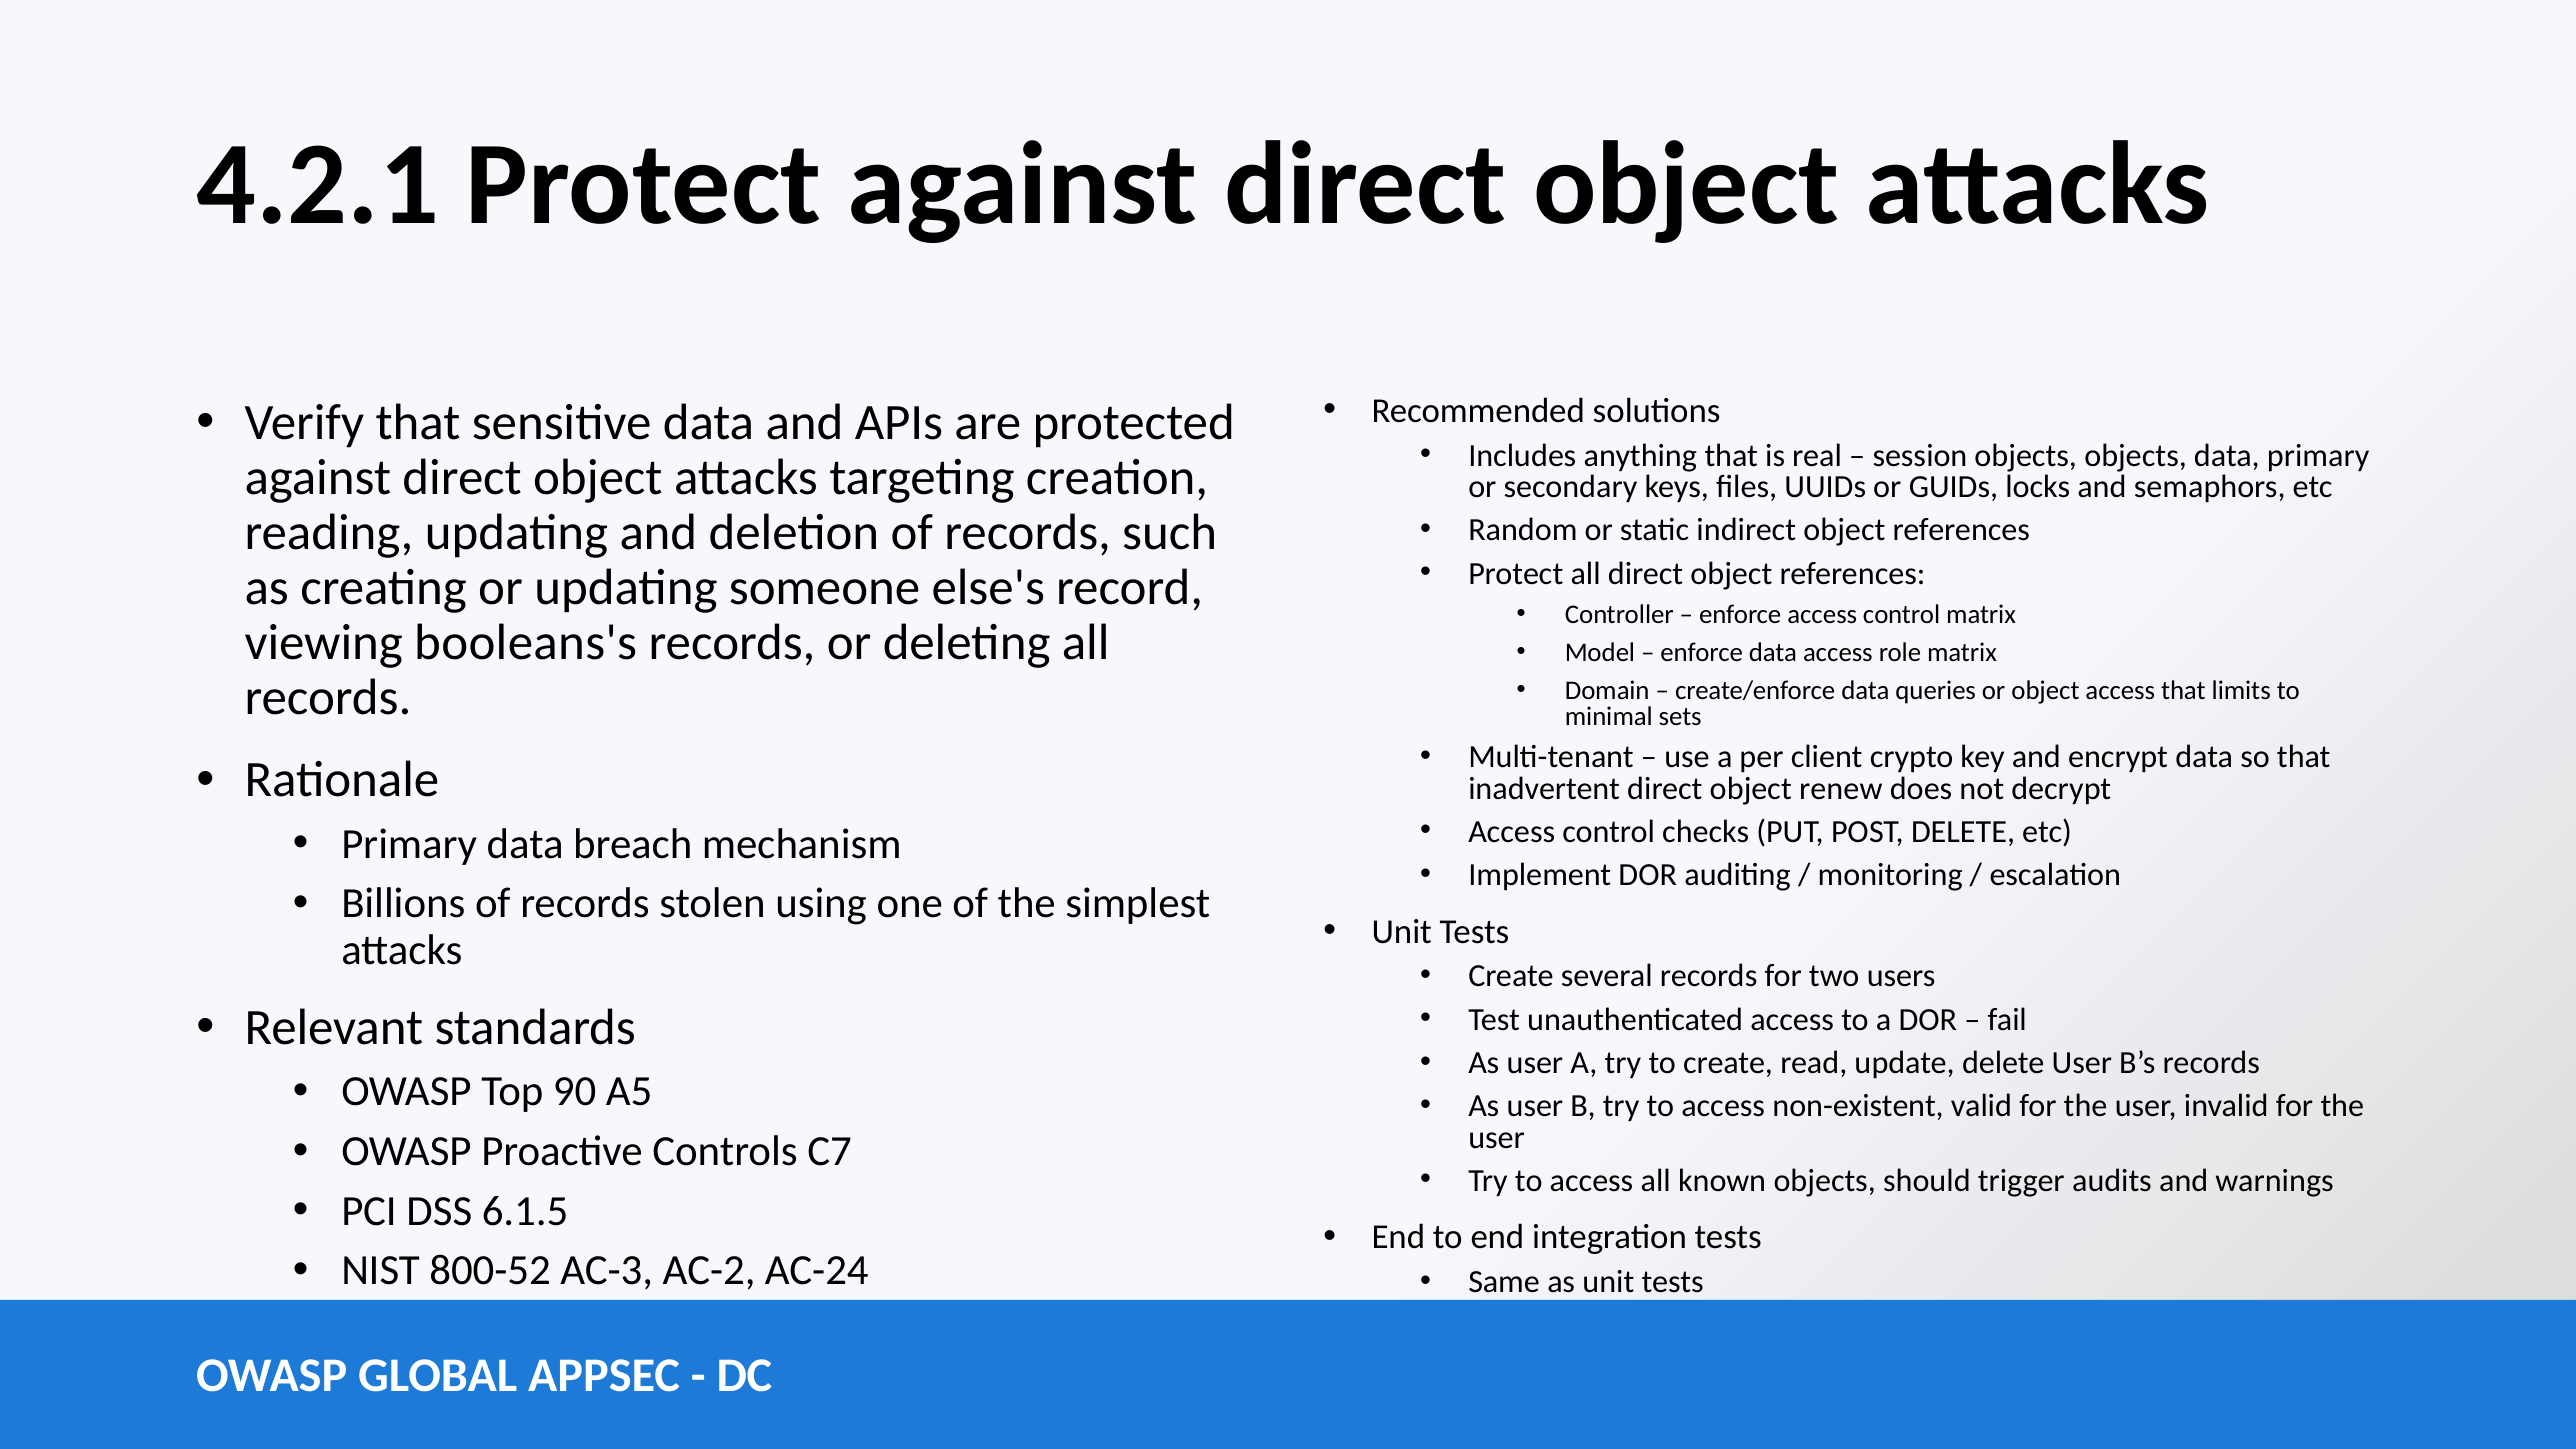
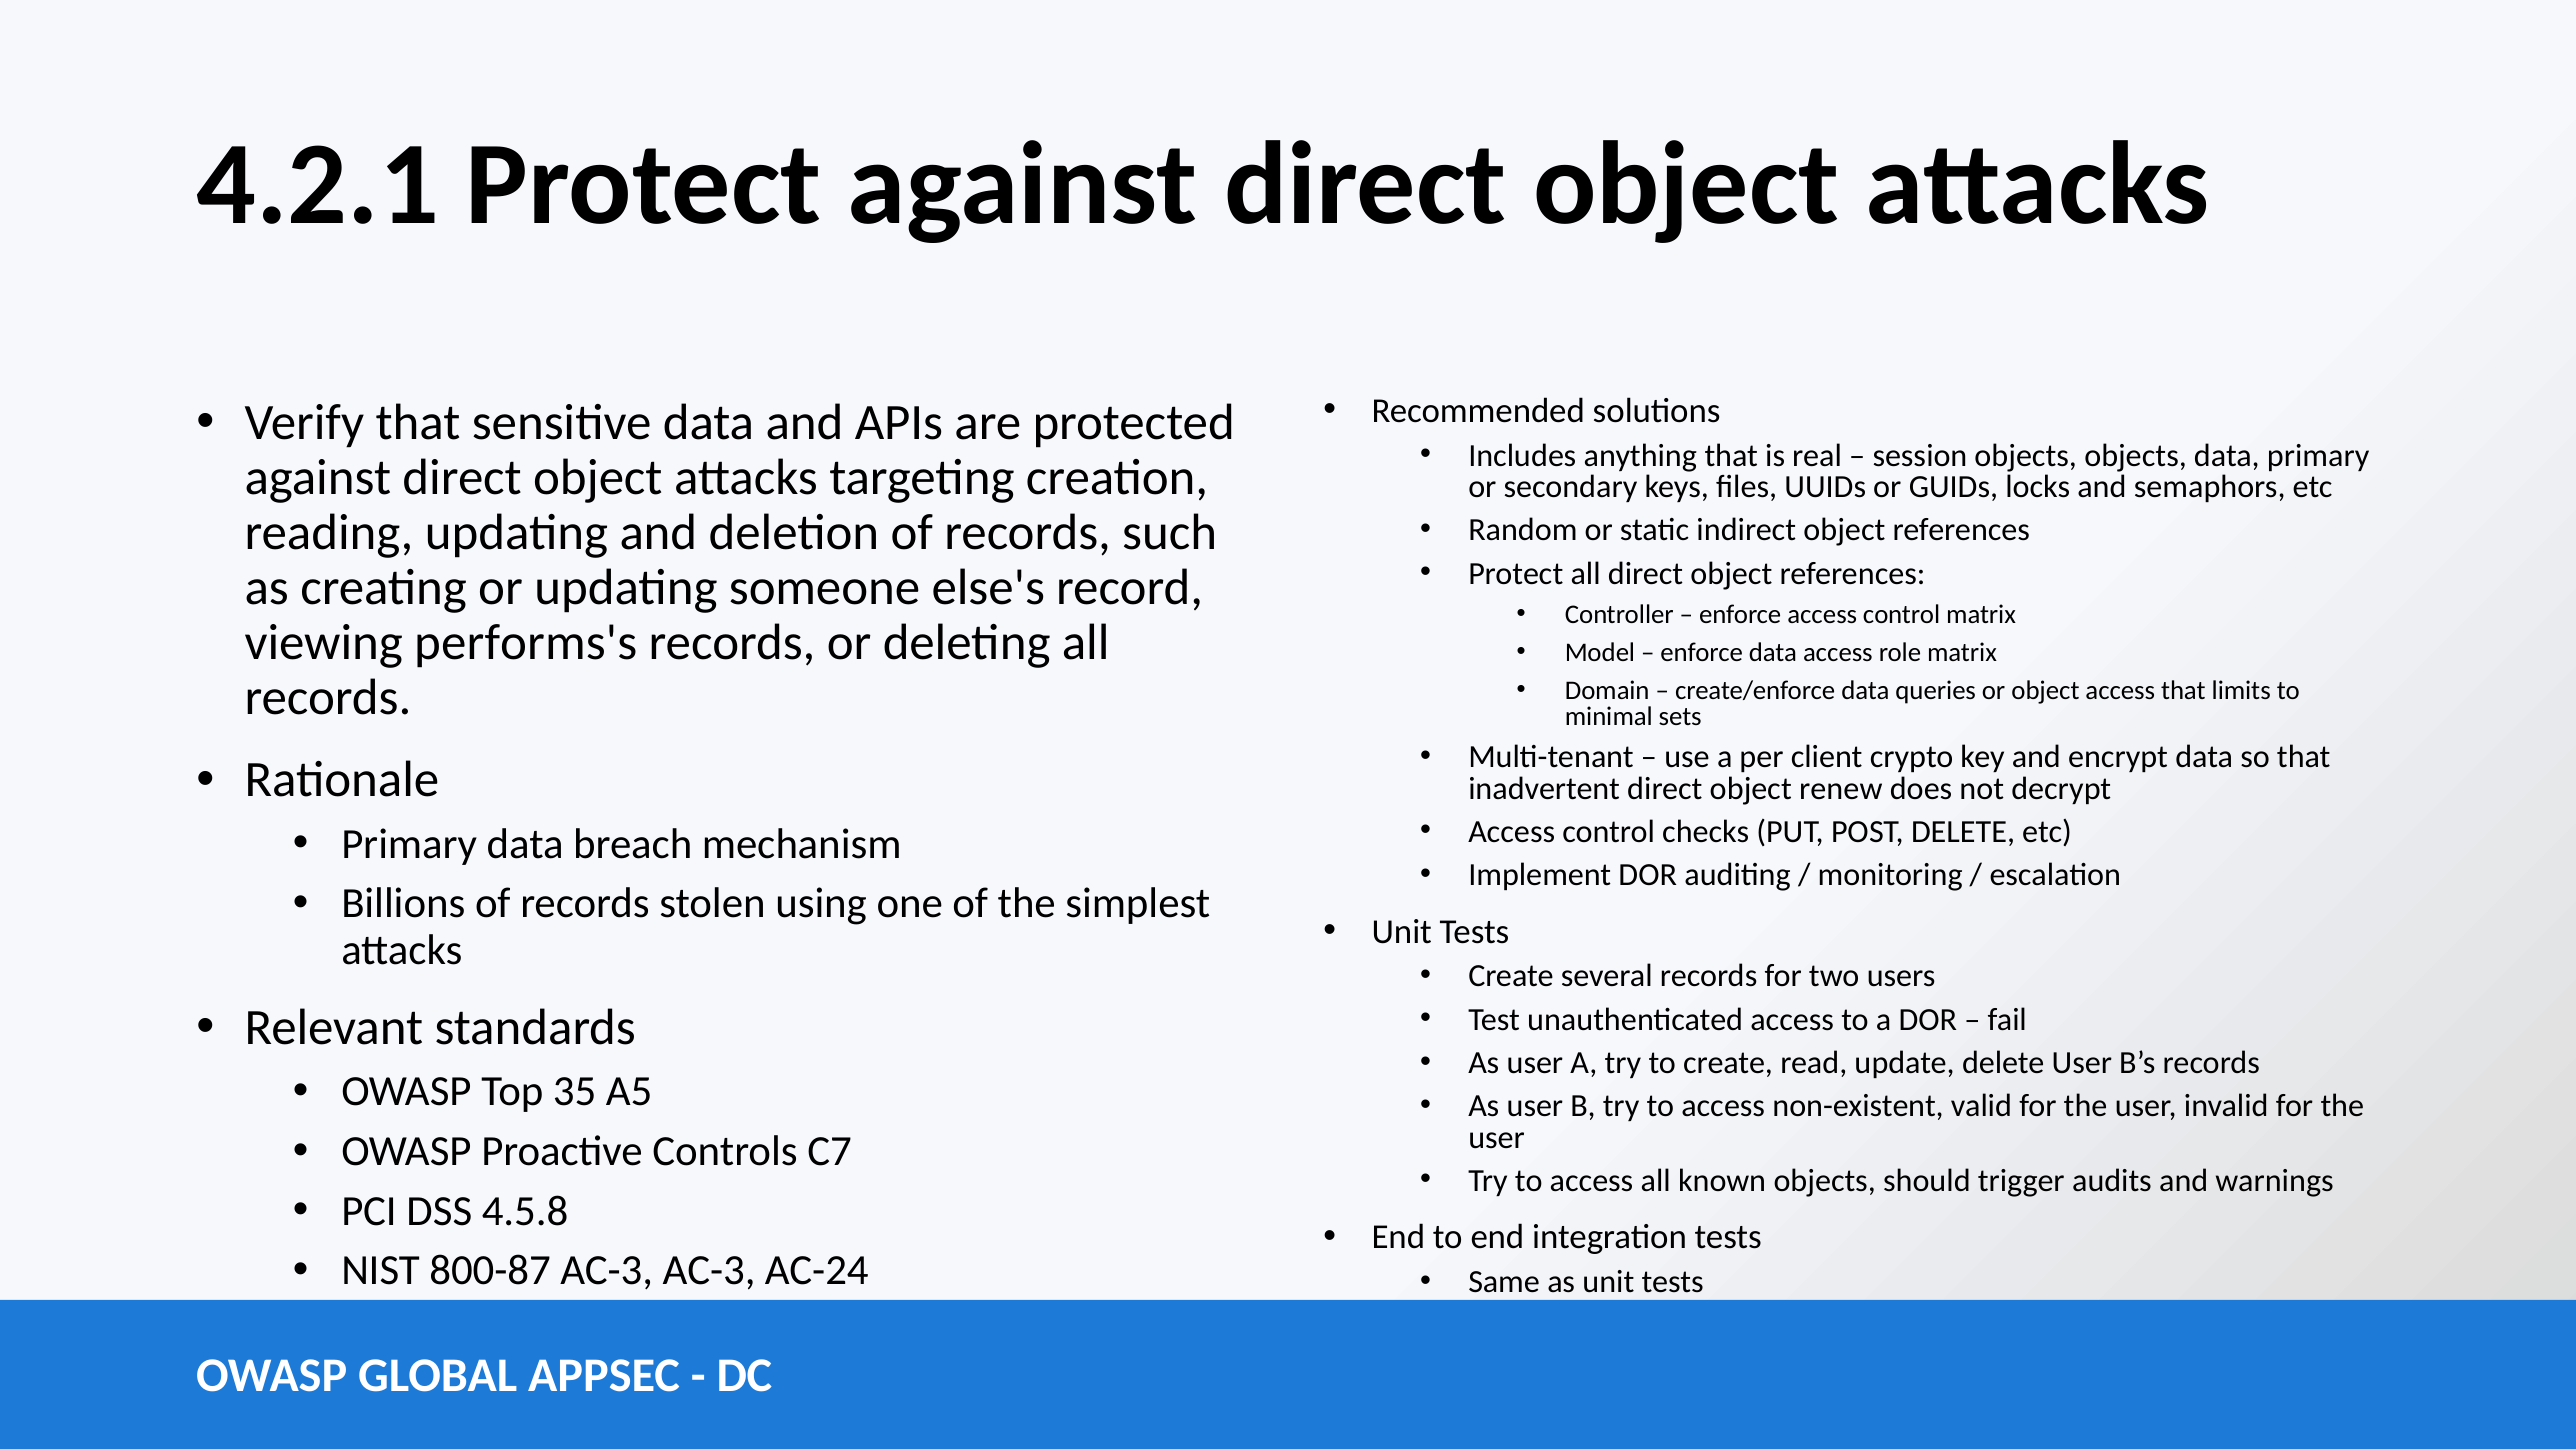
booleans's: booleans's -> performs's
90: 90 -> 35
6.1.5: 6.1.5 -> 4.5.8
800-52: 800-52 -> 800-87
AC-3 AC-2: AC-2 -> AC-3
